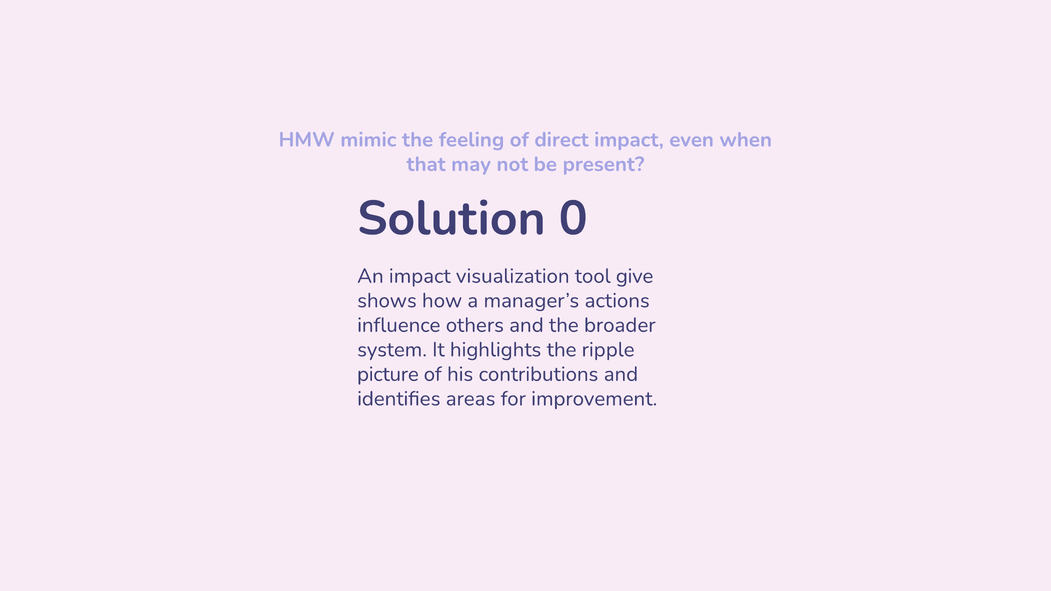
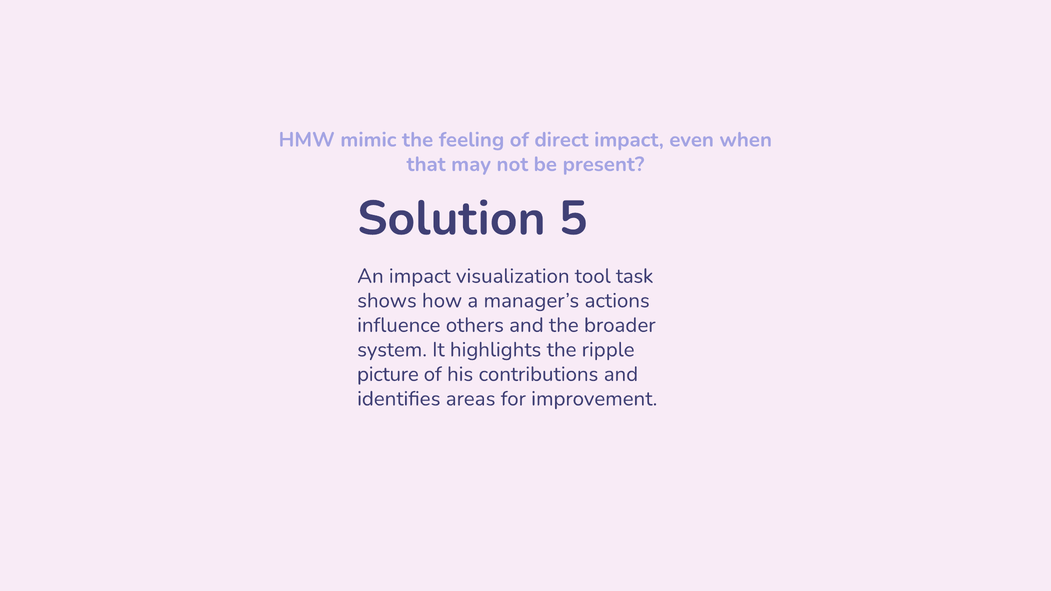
0: 0 -> 5
give: give -> task
